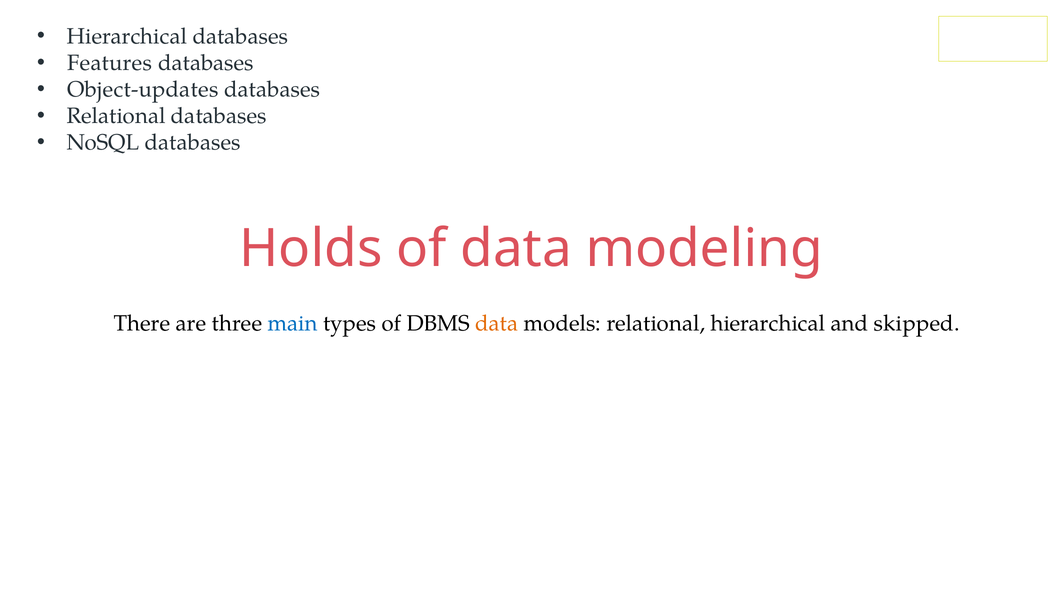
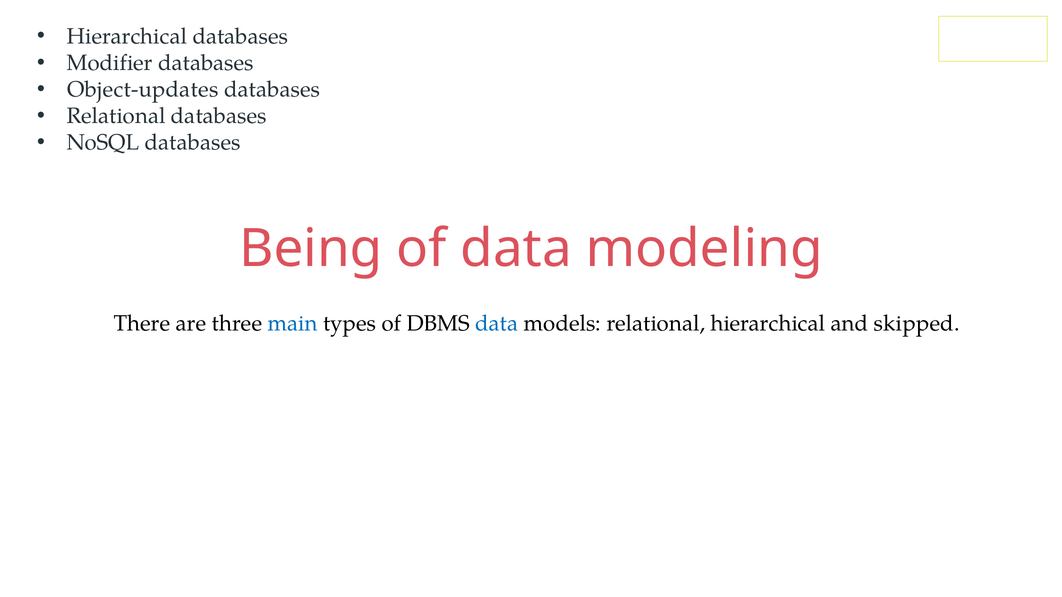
Features: Features -> Modifier
Holds: Holds -> Being
data at (497, 324) colour: orange -> blue
